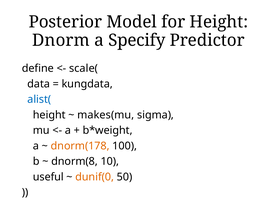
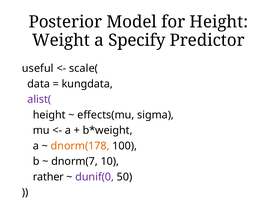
Dnorm: Dnorm -> Weight
define: define -> useful
alist( colour: blue -> purple
makes(mu: makes(mu -> effects(mu
dnorm(8: dnorm(8 -> dnorm(7
useful: useful -> rather
dunif(0 colour: orange -> purple
